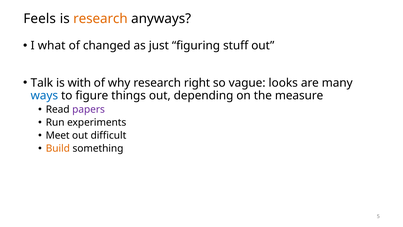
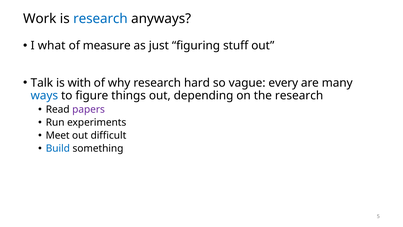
Feels: Feels -> Work
research at (100, 19) colour: orange -> blue
changed: changed -> measure
right: right -> hard
looks: looks -> every
the measure: measure -> research
Build colour: orange -> blue
